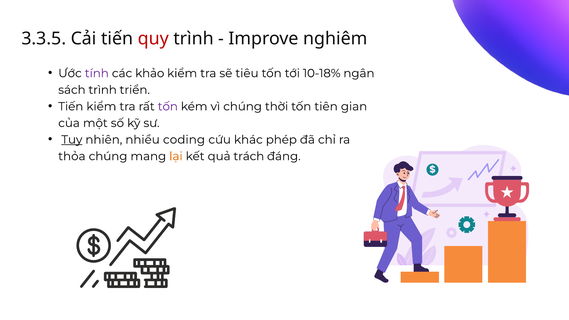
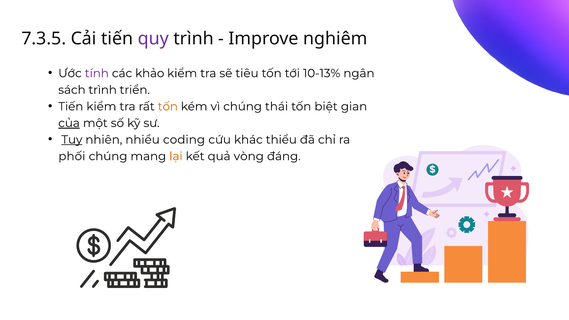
3.3.5: 3.3.5 -> 7.3.5
quy colour: red -> purple
10-18%: 10-18% -> 10-13%
tốn at (168, 107) colour: purple -> orange
thời: thời -> thái
tiên: tiên -> biệt
của underline: none -> present
phép: phép -> thiểu
thỏa: thỏa -> phối
trách: trách -> vòng
